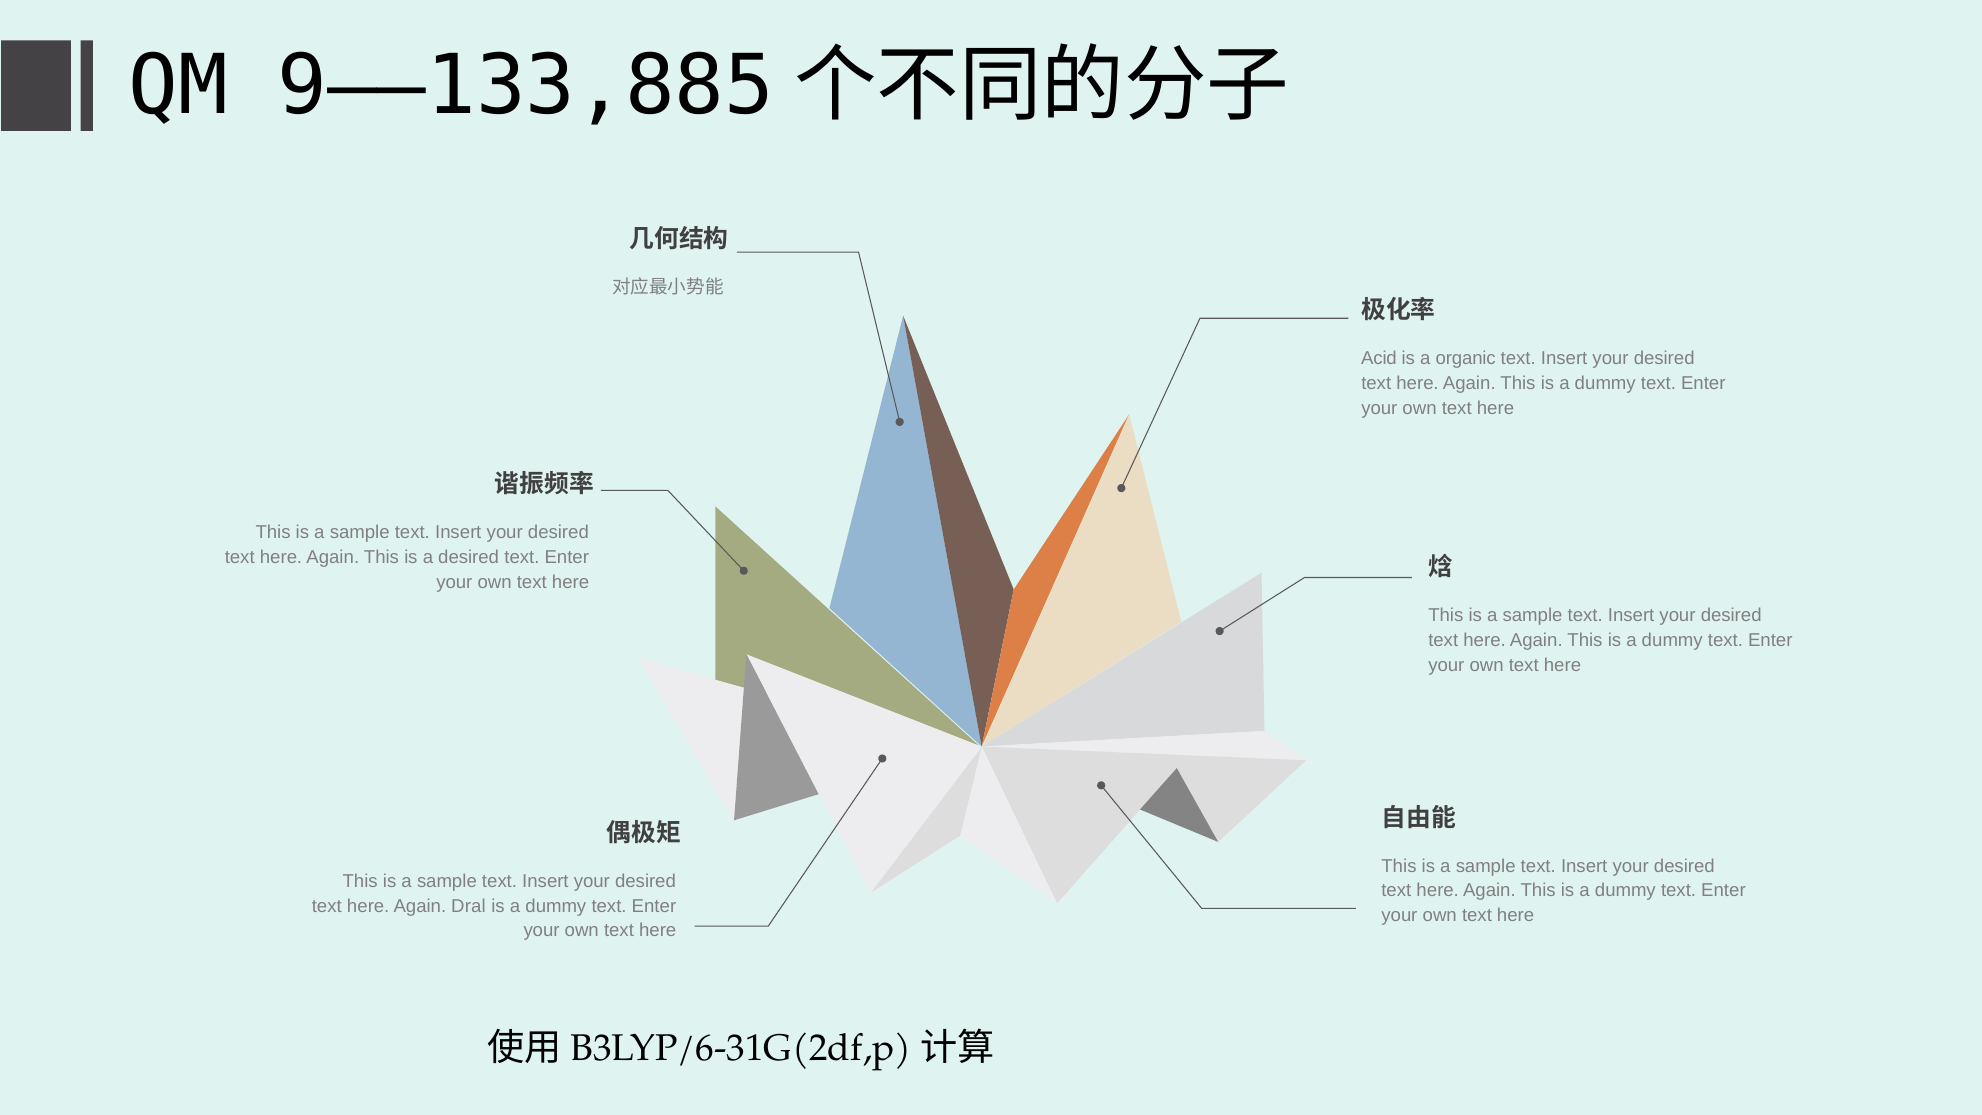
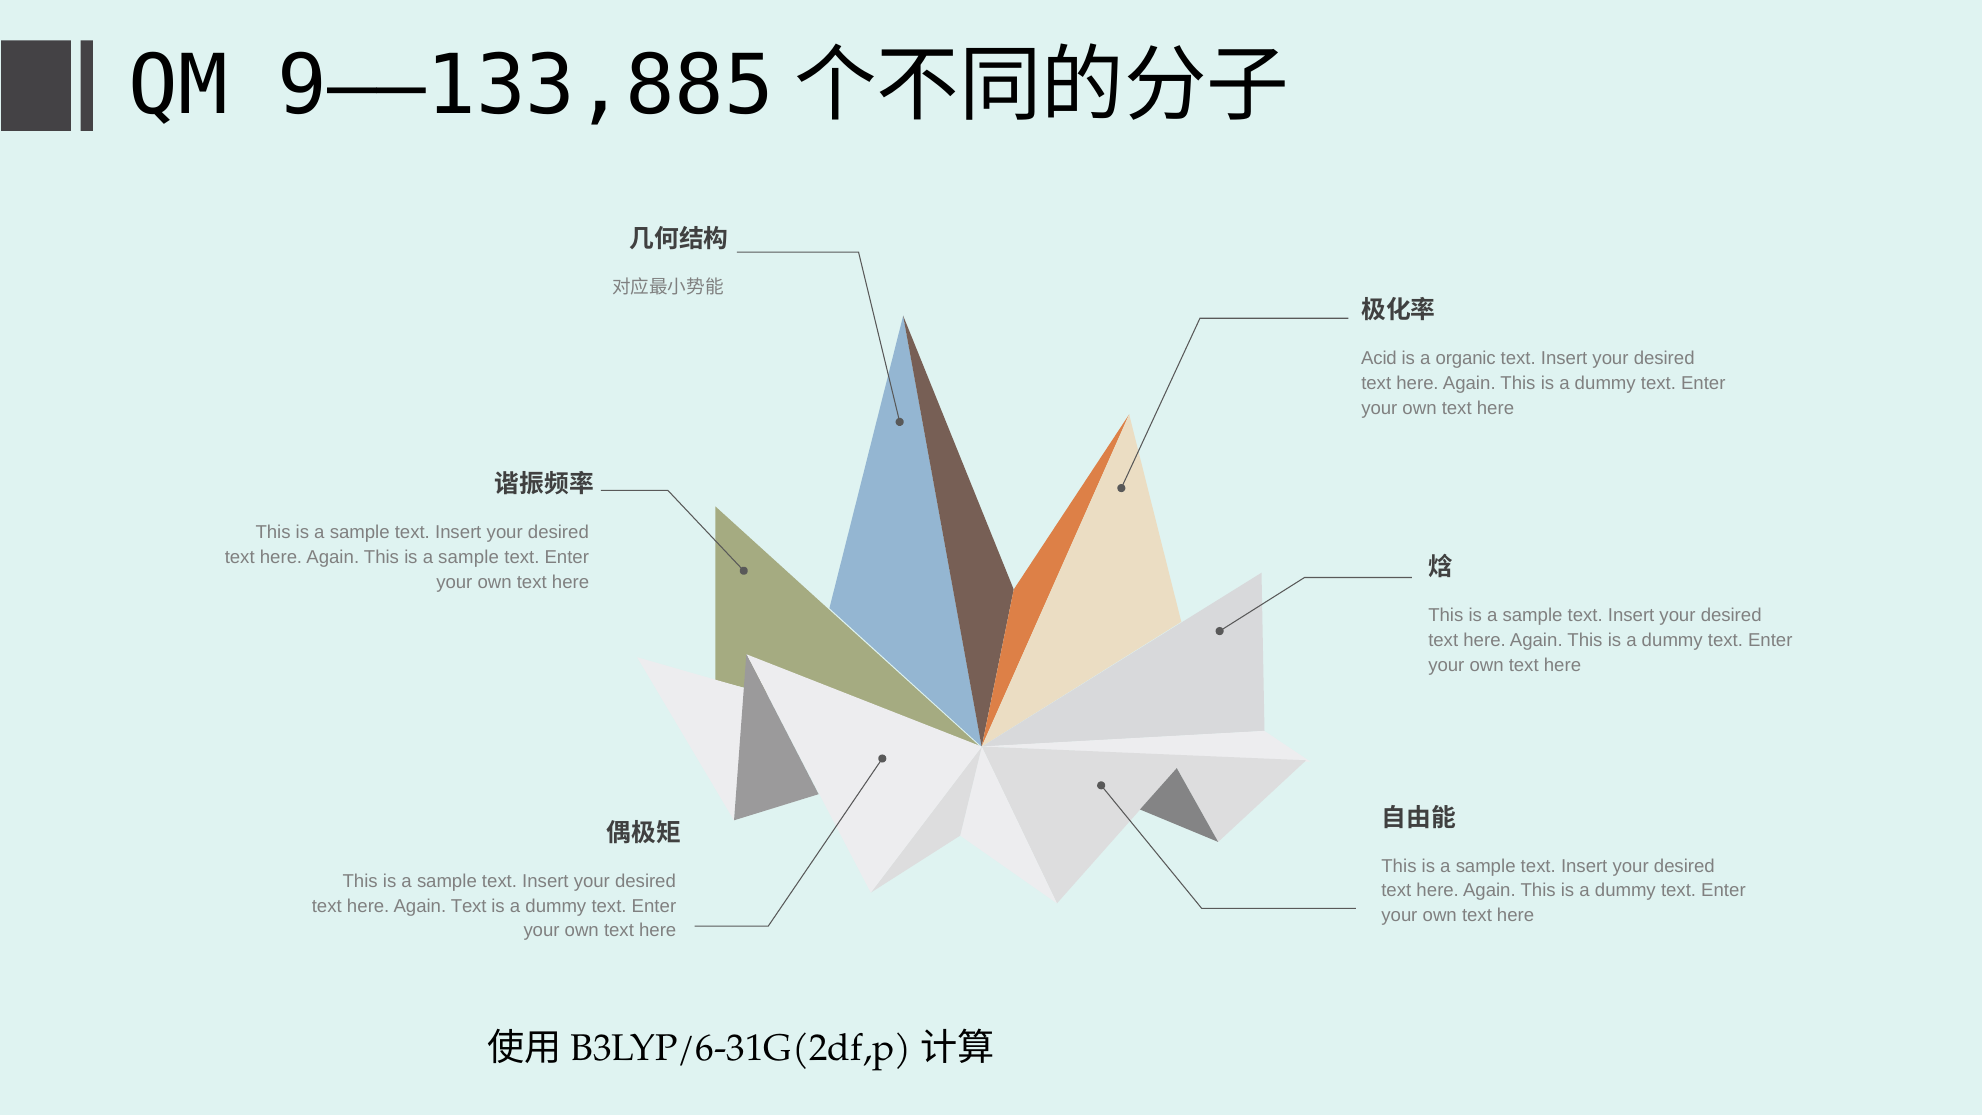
desired at (469, 557): desired -> sample
Again Dral: Dral -> Text
